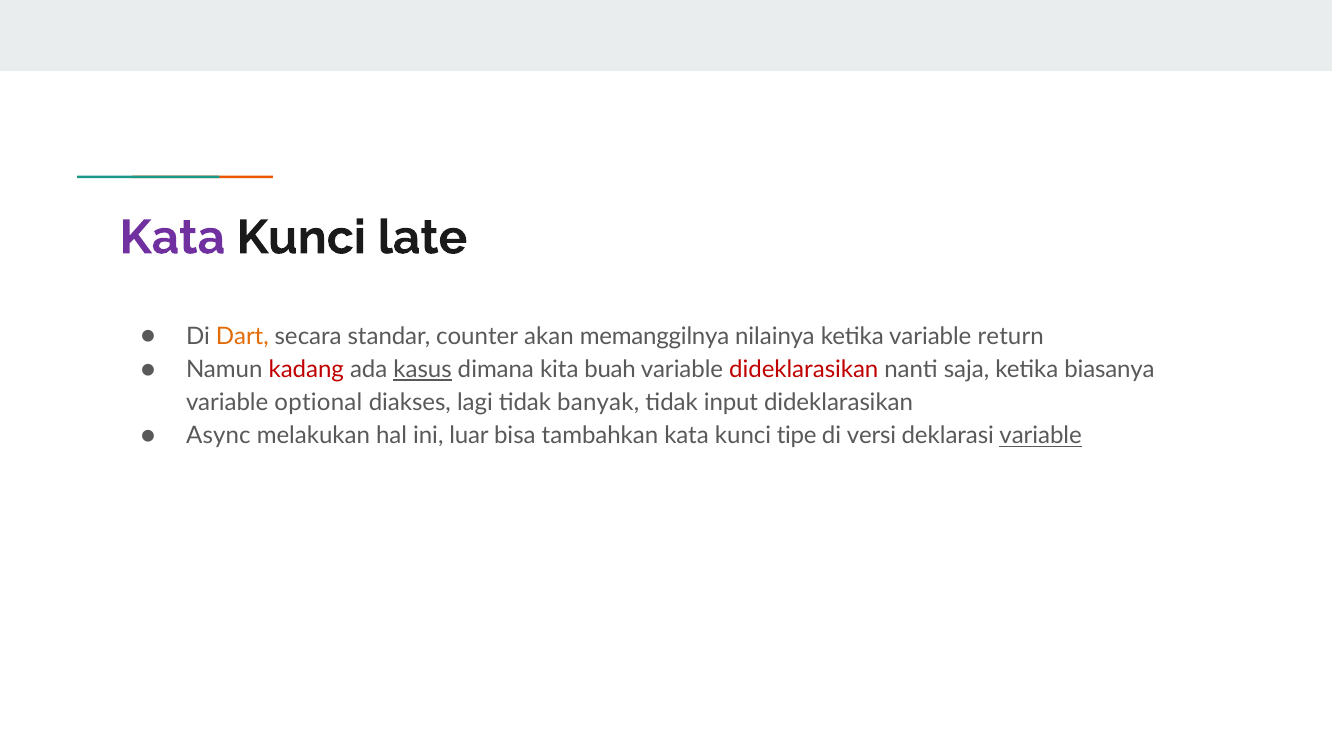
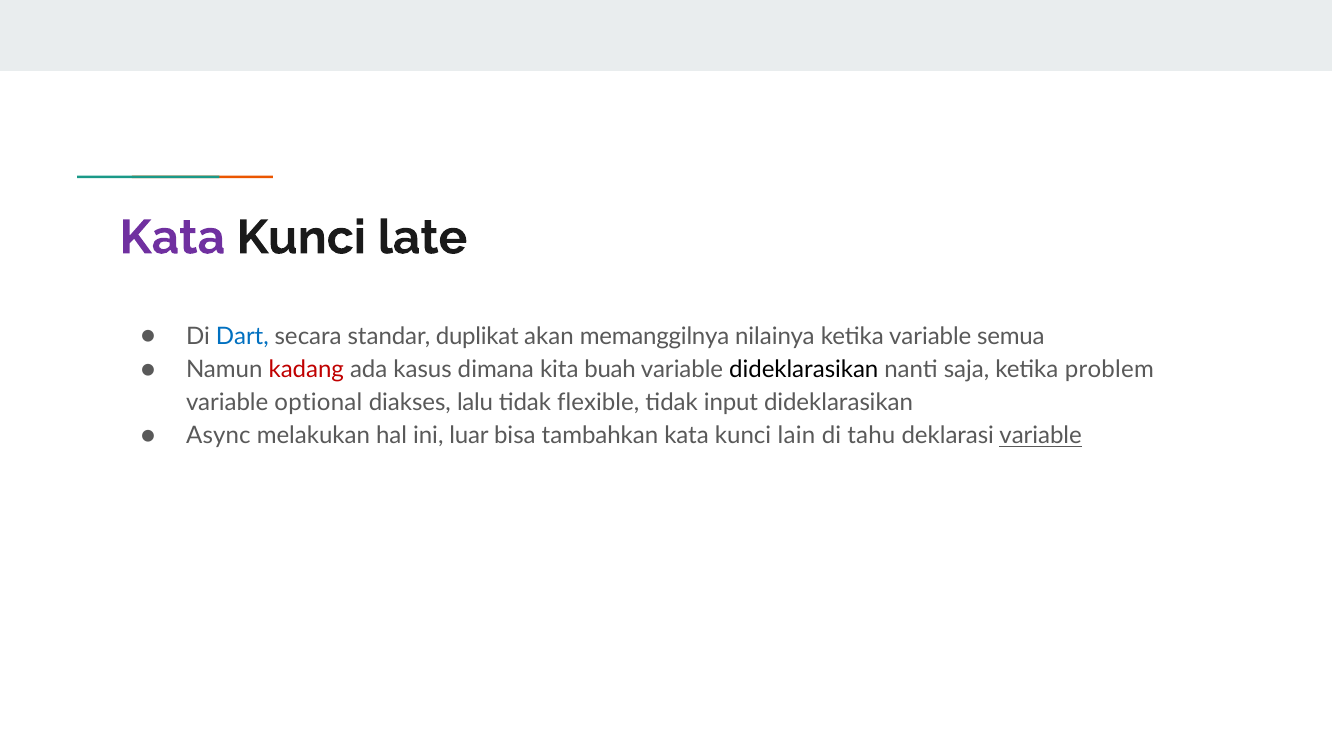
Dart colour: orange -> blue
counter: counter -> duplikat
return: return -> semua
kasus underline: present -> none
dideklarasikan at (804, 370) colour: red -> black
biasanya: biasanya -> problem
lagi: lagi -> lalu
banyak: banyak -> flexible
tipe: tipe -> lain
versi: versi -> tahu
